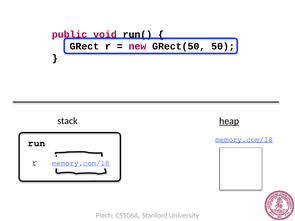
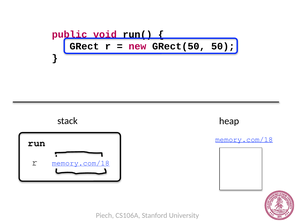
heap underline: present -> none
